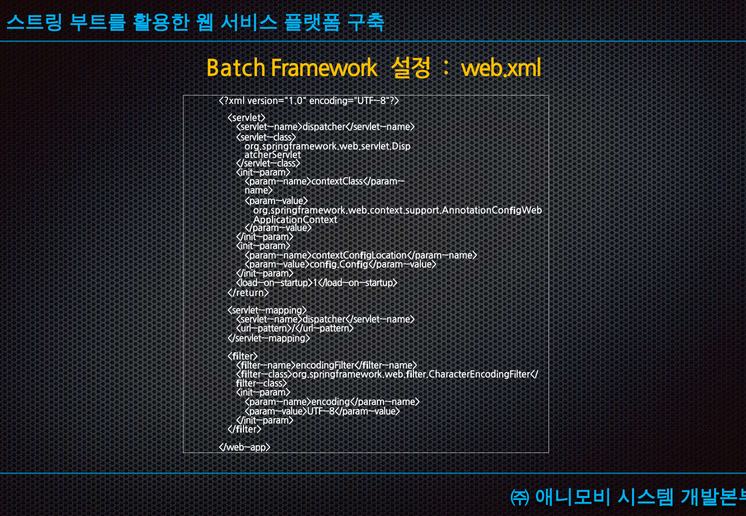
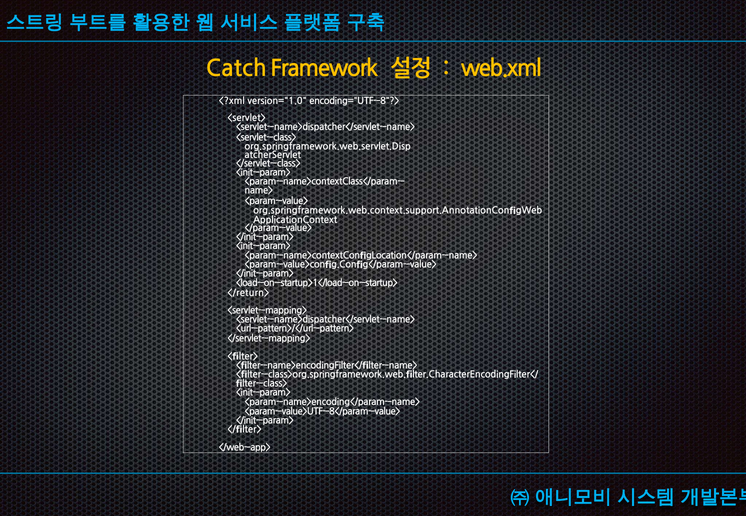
Batch: Batch -> Catch
